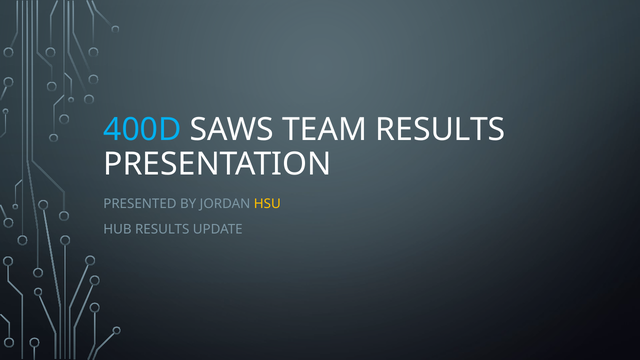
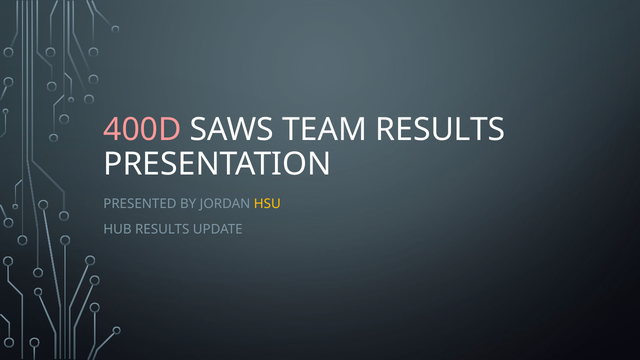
400D colour: light blue -> pink
